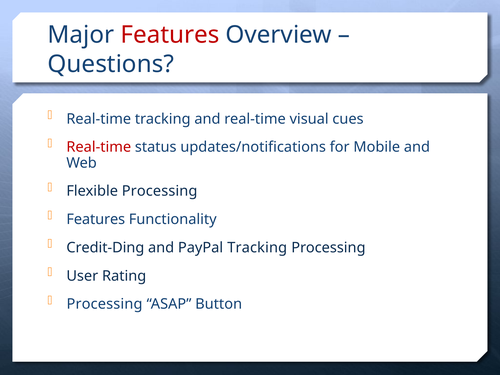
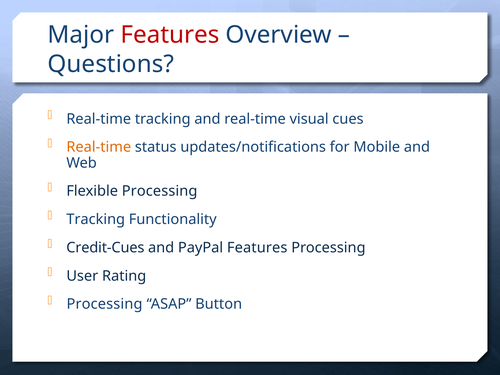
Real-time at (99, 147) colour: red -> orange
Features at (96, 219): Features -> Tracking
Credit-Ding: Credit-Ding -> Credit-Cues
PayPal Tracking: Tracking -> Features
